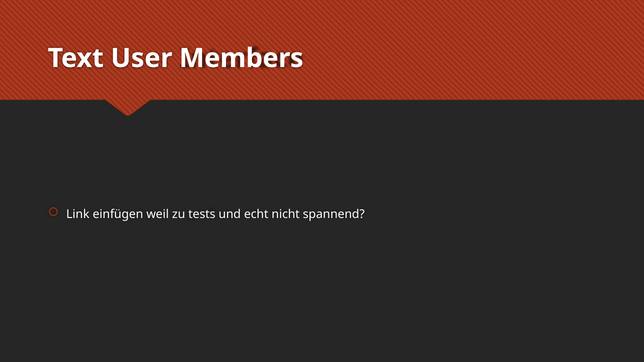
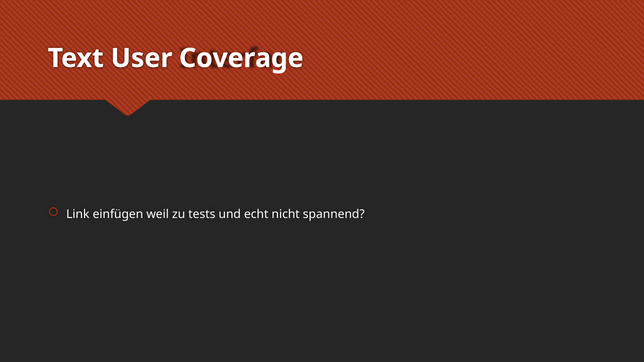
Members: Members -> Coverage
